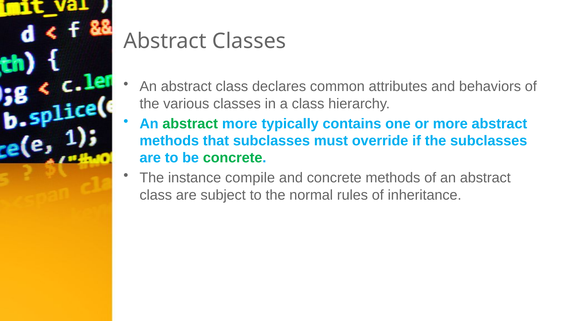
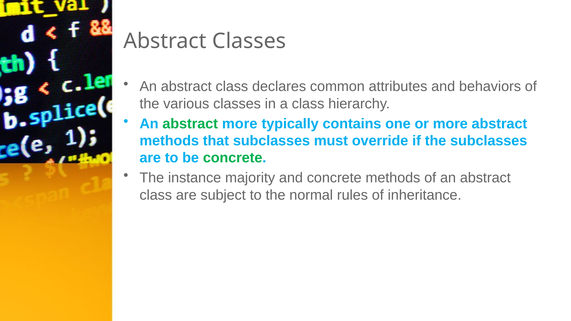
compile: compile -> majority
